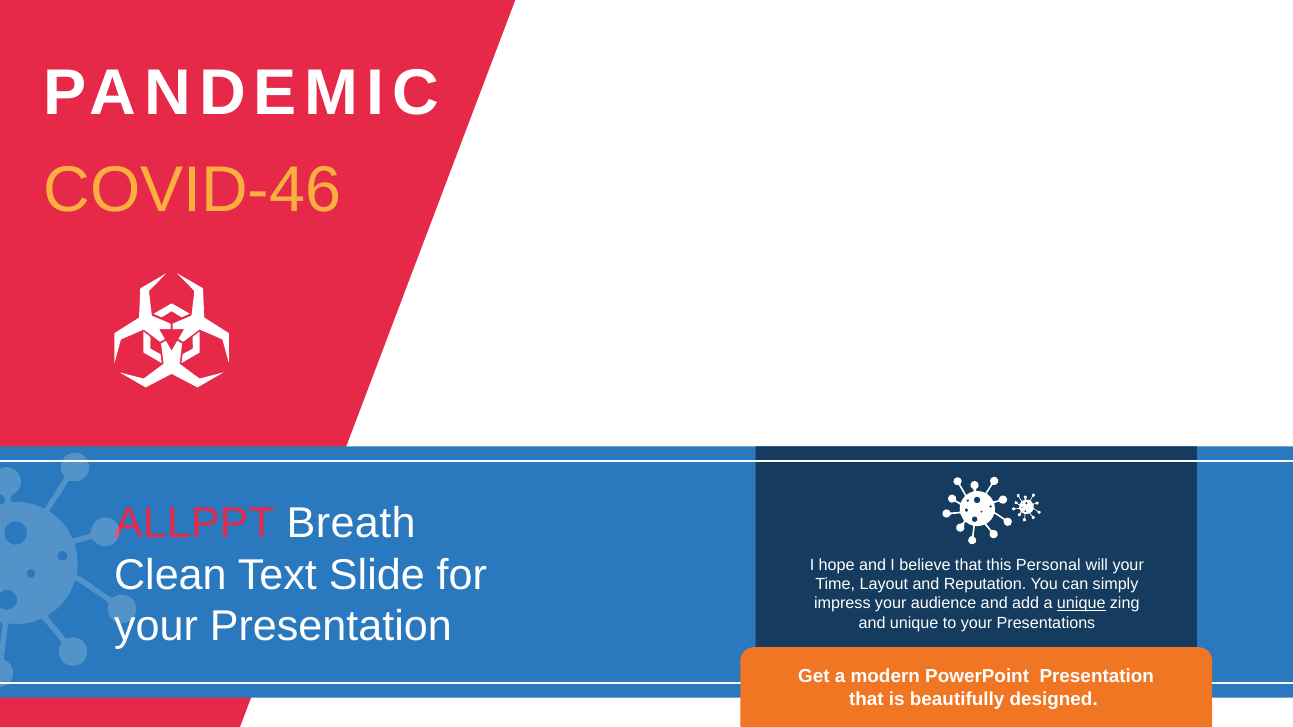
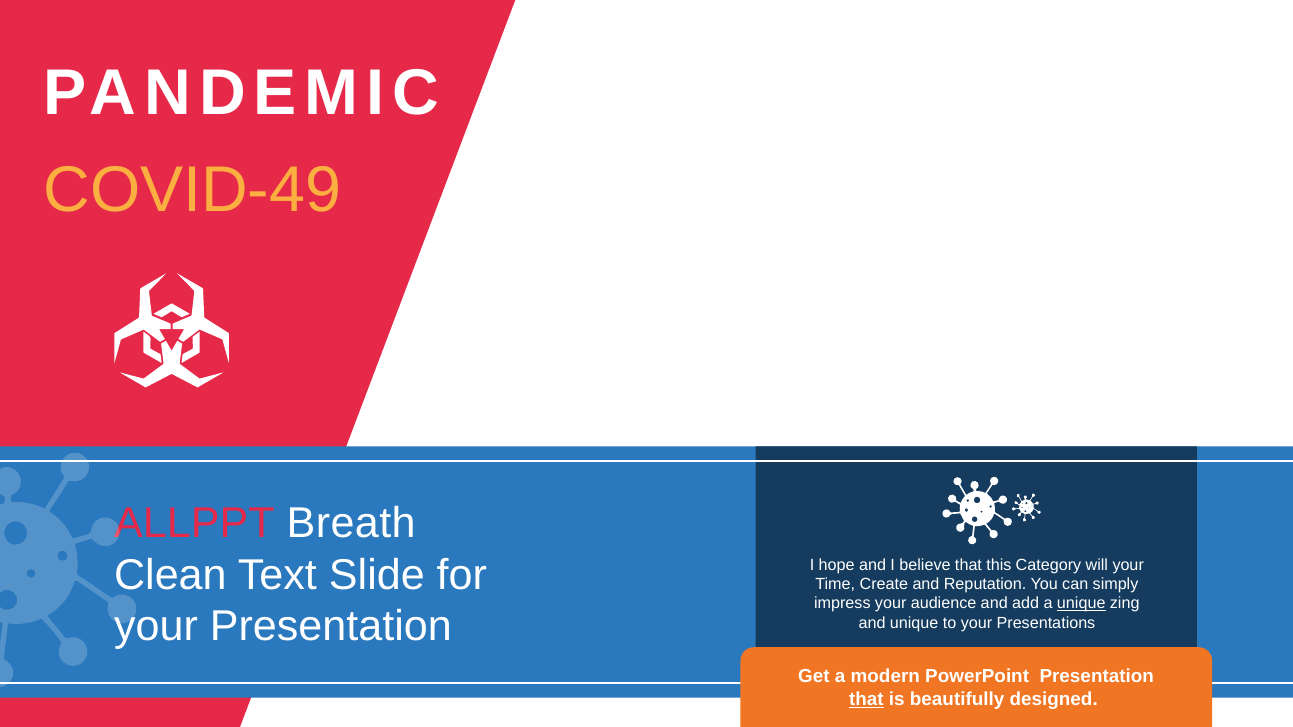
COVID-46: COVID-46 -> COVID-49
Personal: Personal -> Category
Layout: Layout -> Create
that at (866, 700) underline: none -> present
